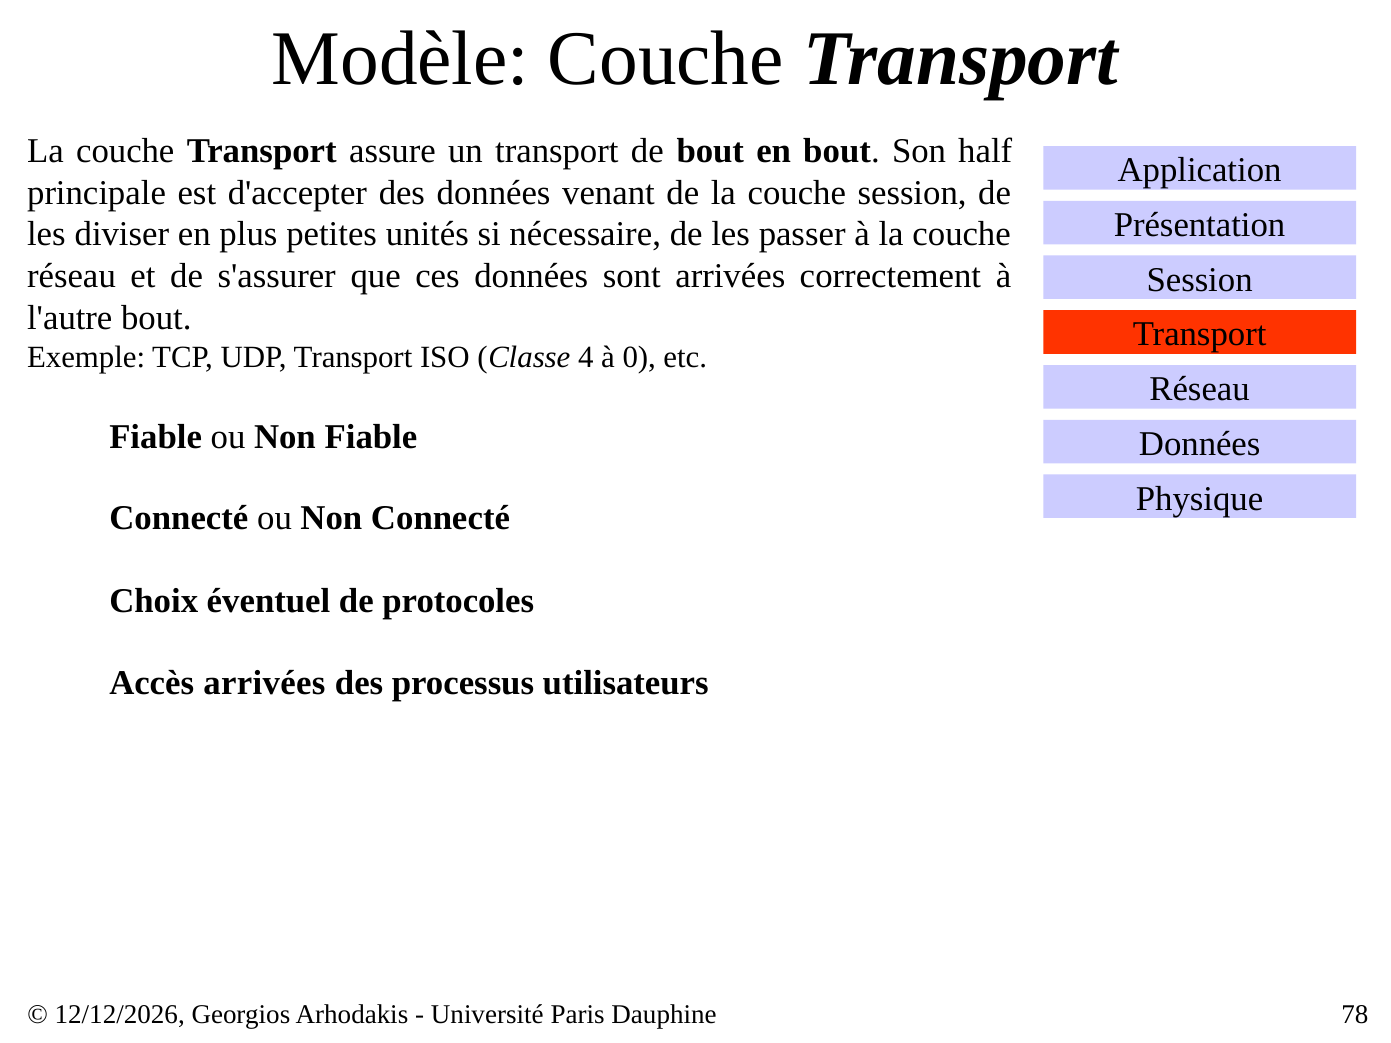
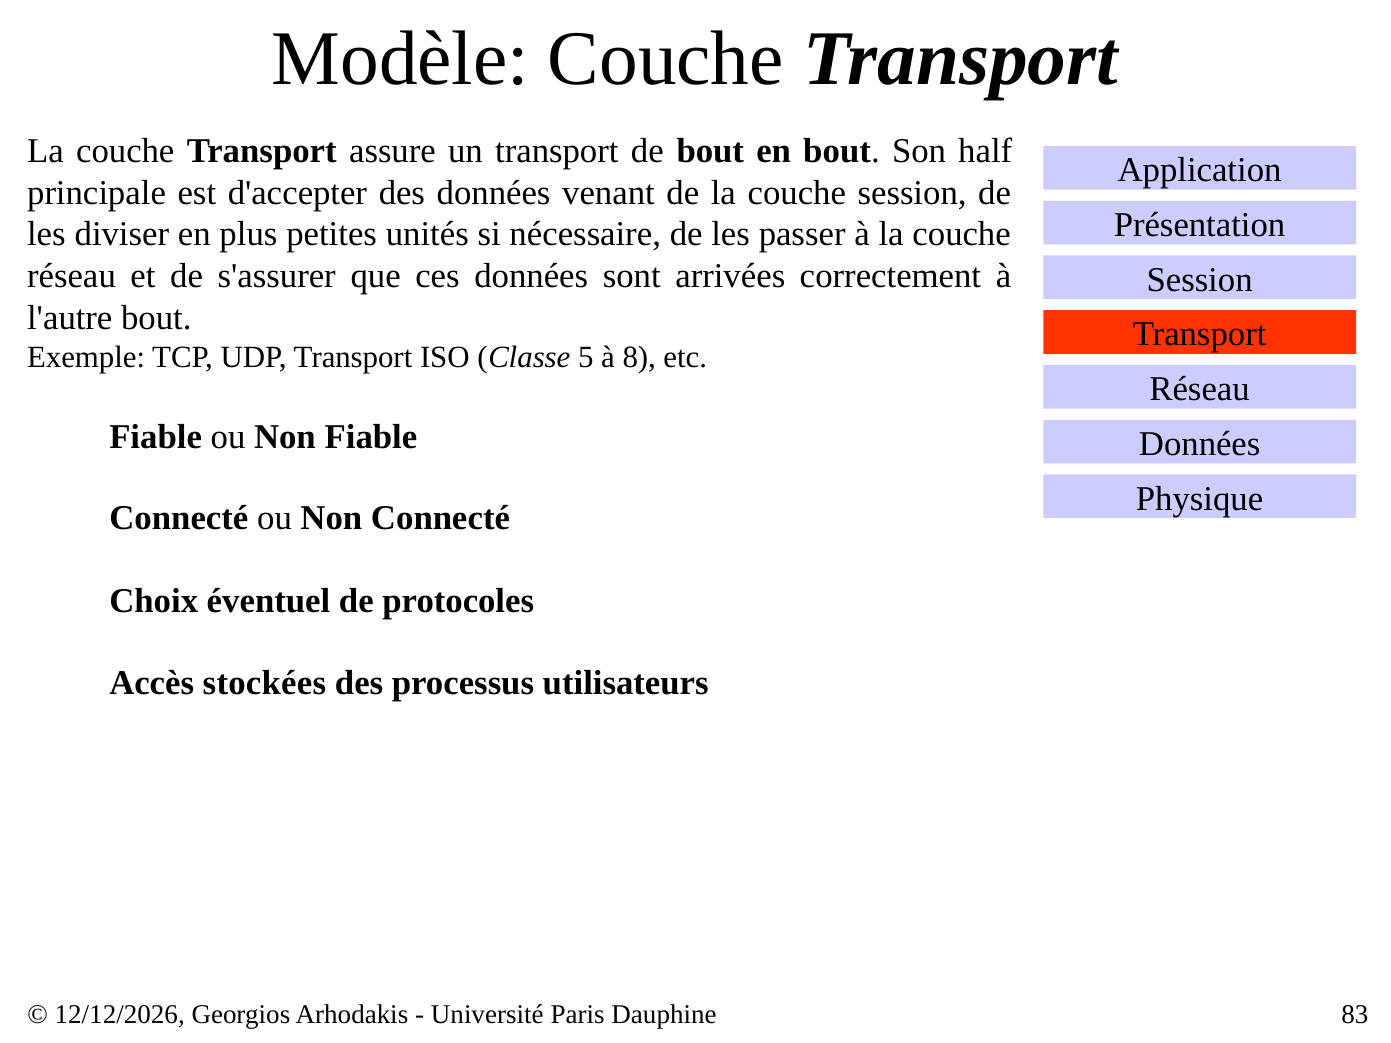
4: 4 -> 5
0: 0 -> 8
Accès arrivées: arrivées -> stockées
78: 78 -> 83
